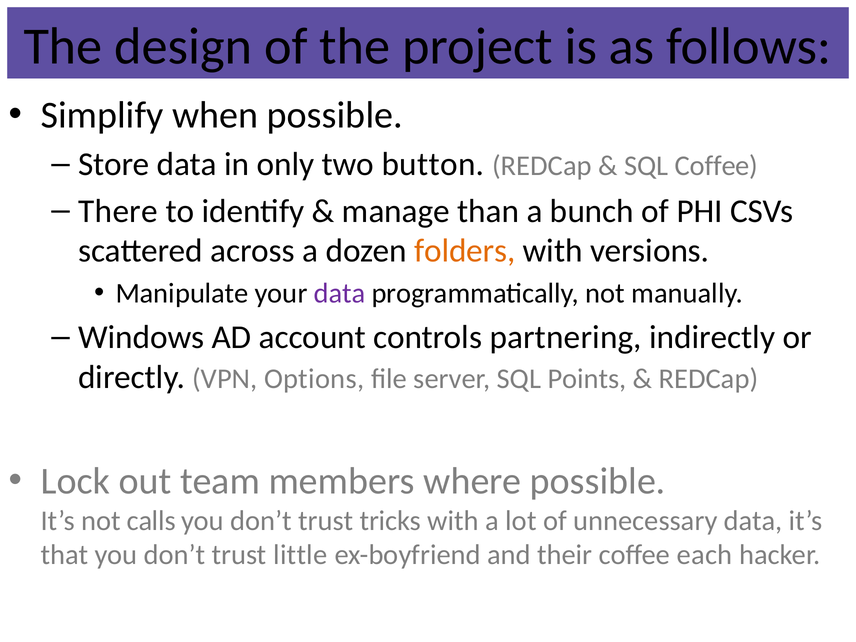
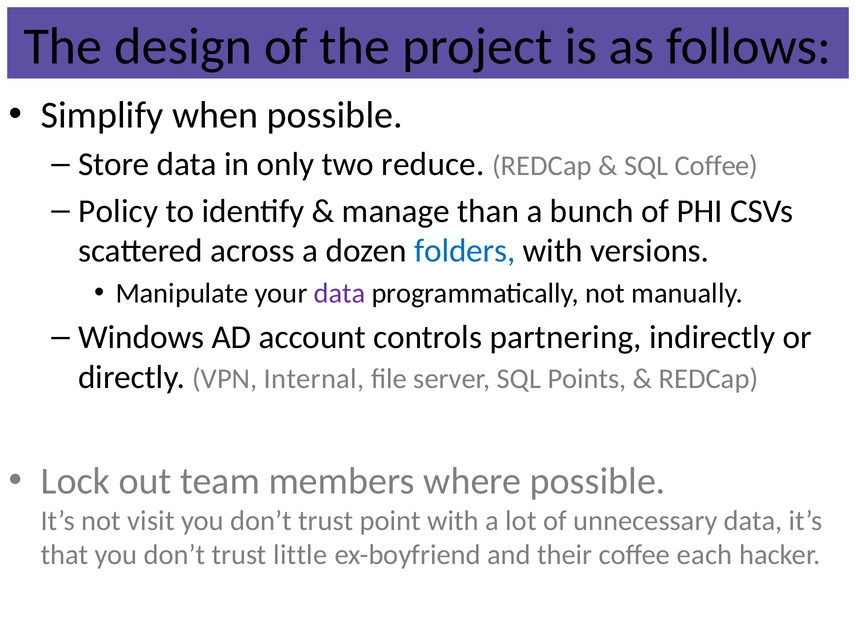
button: button -> reduce
There: There -> Policy
folders colour: orange -> blue
Options: Options -> Internal
calls: calls -> visit
tricks: tricks -> point
